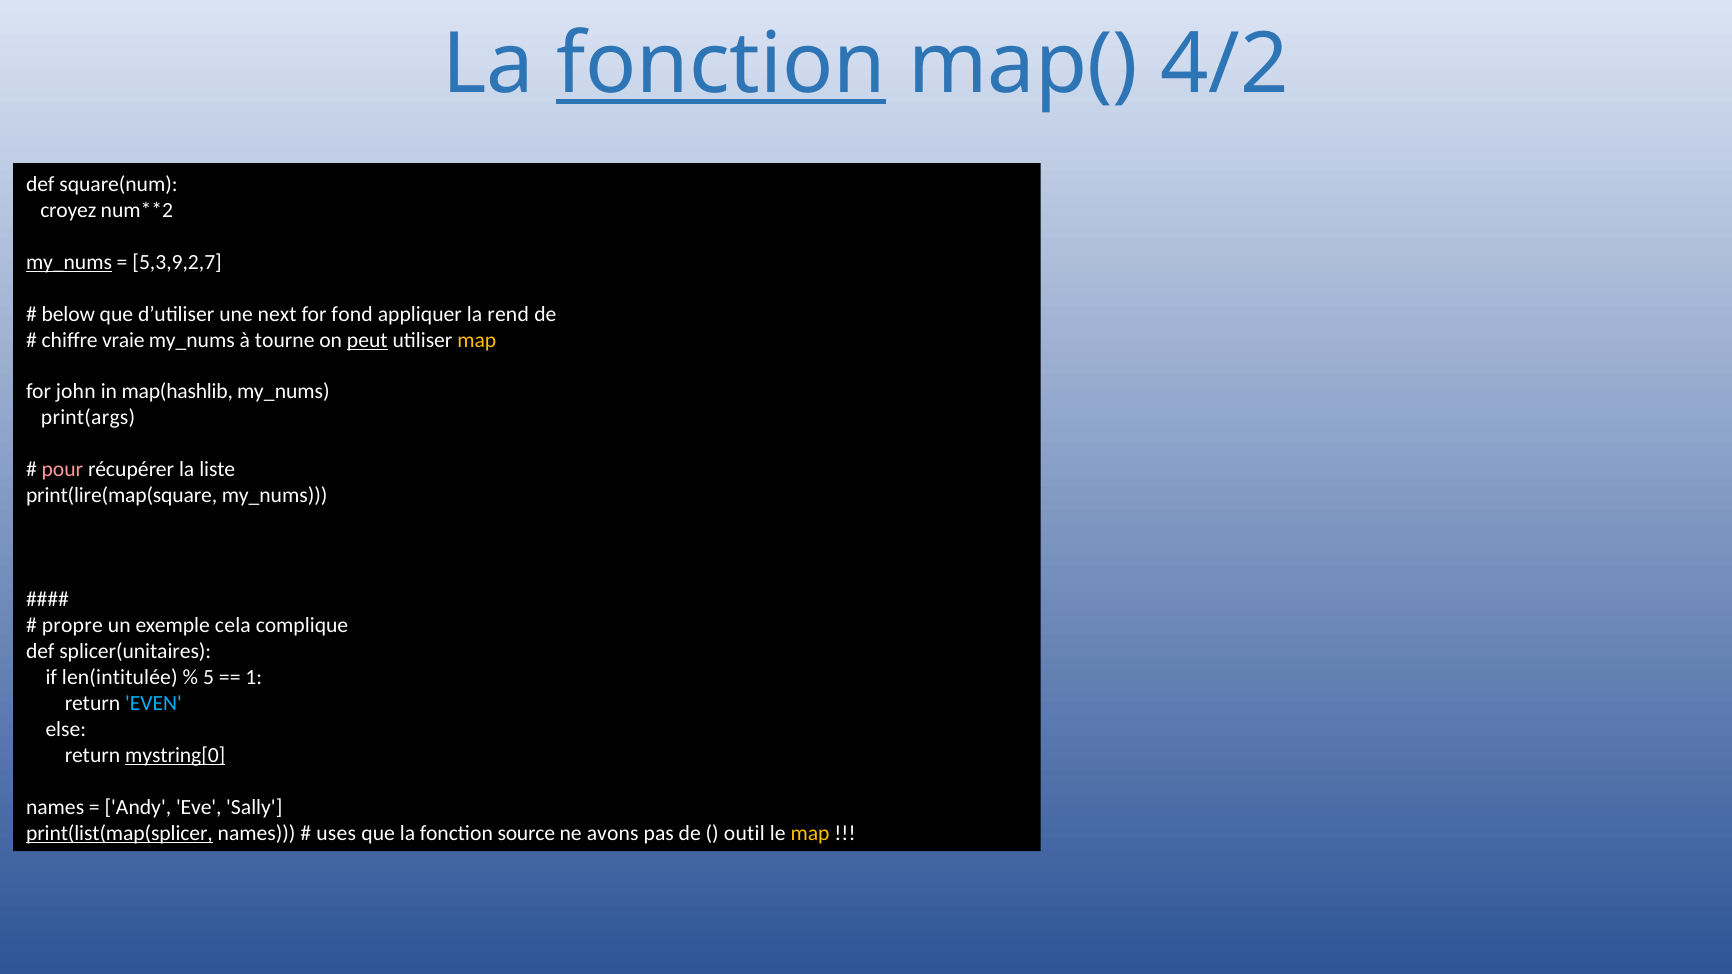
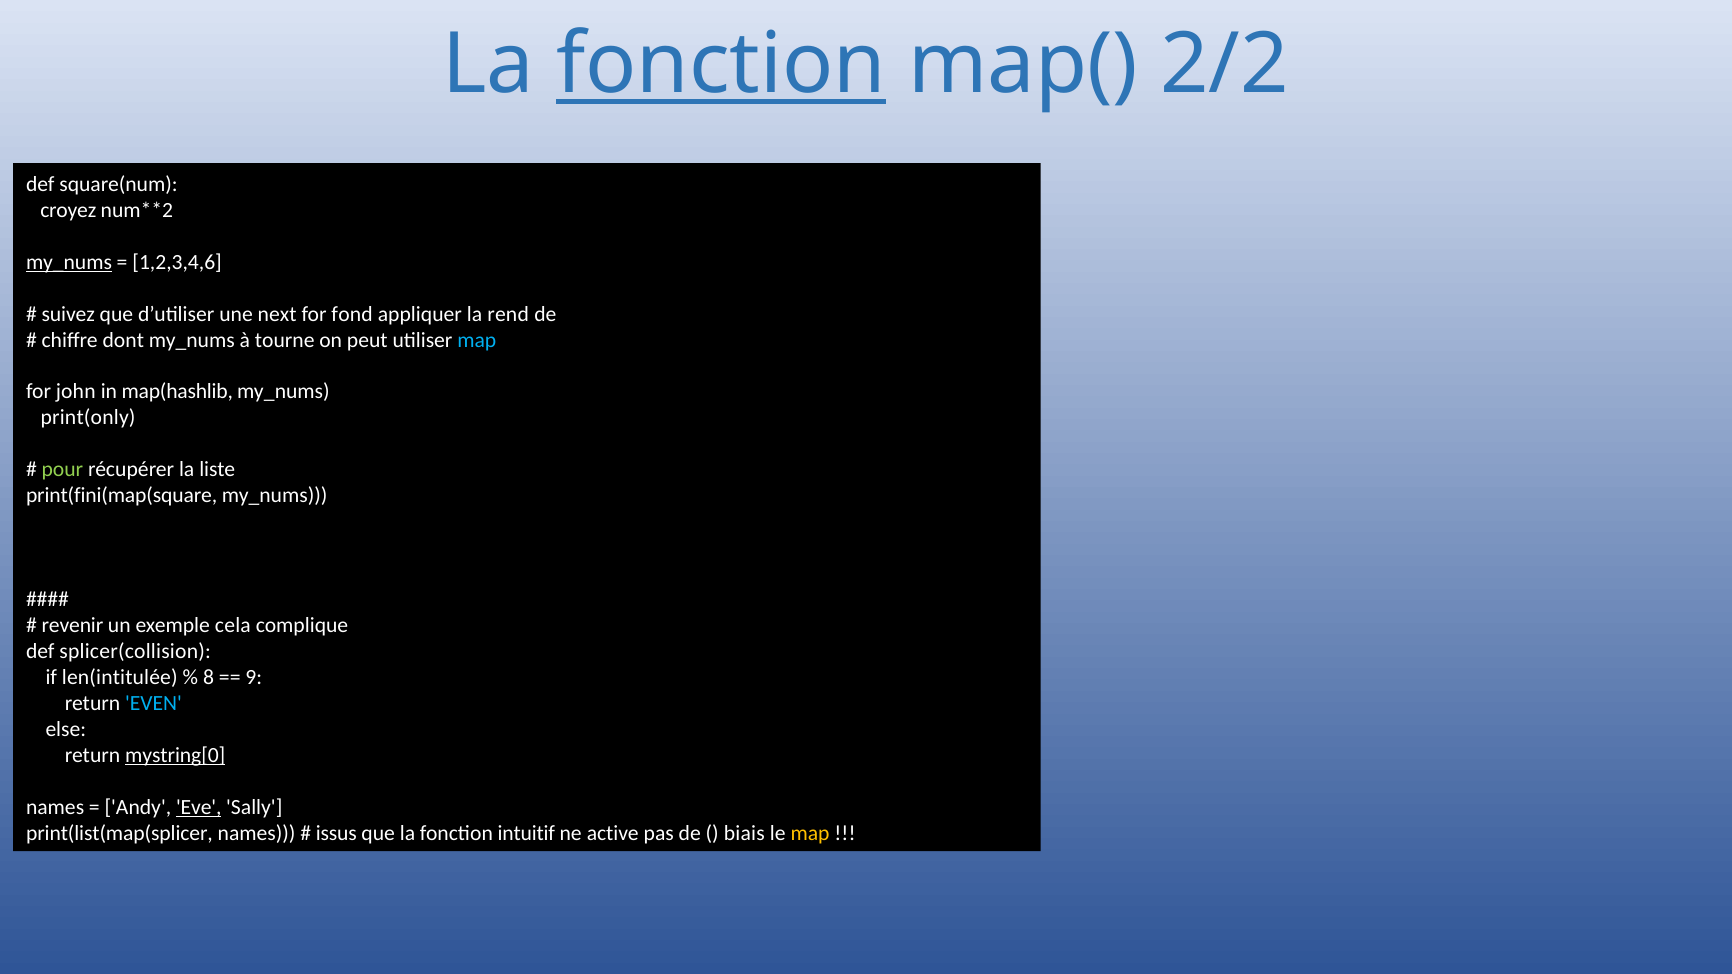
4/2: 4/2 -> 2/2
5,3,9,2,7: 5,3,9,2,7 -> 1,2,3,4,6
below: below -> suivez
vraie: vraie -> dont
peut underline: present -> none
map at (477, 340) colour: yellow -> light blue
print(args: print(args -> print(only
pour colour: pink -> light green
print(lire(map(square: print(lire(map(square -> print(fini(map(square
propre: propre -> revenir
splicer(unitaires: splicer(unitaires -> splicer(collision
5: 5 -> 8
1: 1 -> 9
Eve underline: none -> present
print(list(map(splicer underline: present -> none
uses: uses -> issus
source: source -> intuitif
avons: avons -> active
outil: outil -> biais
